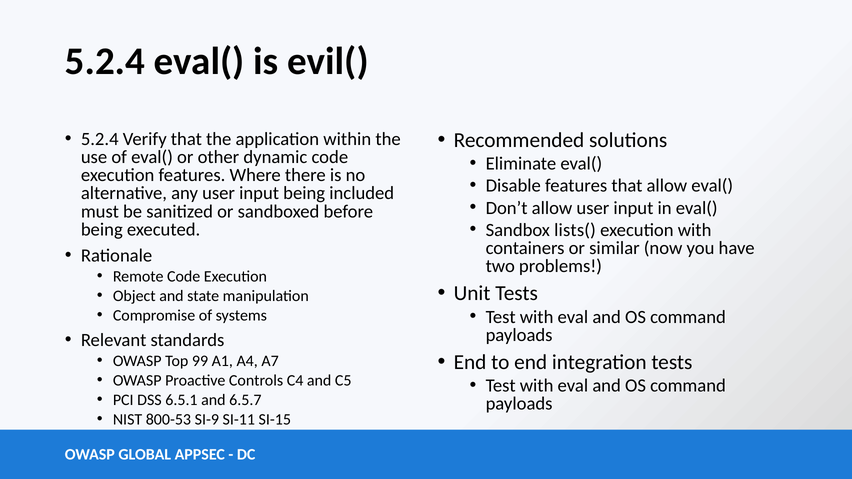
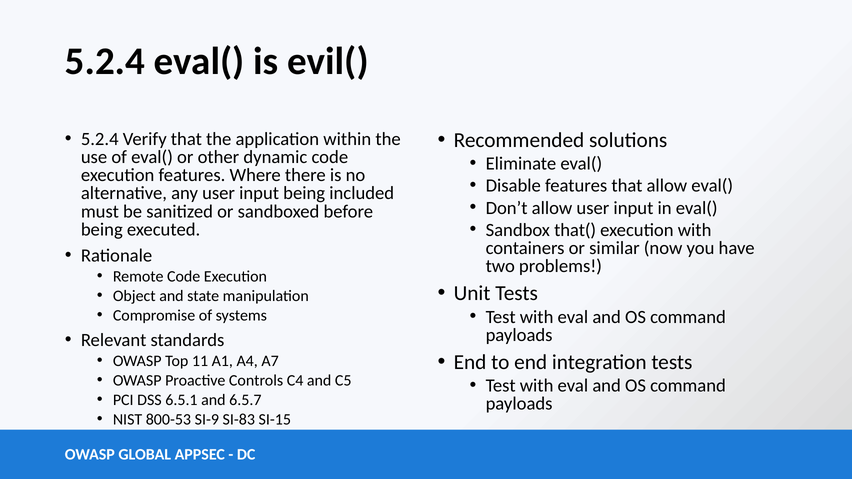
lists(: lists( -> that(
99: 99 -> 11
SI-11: SI-11 -> SI-83
